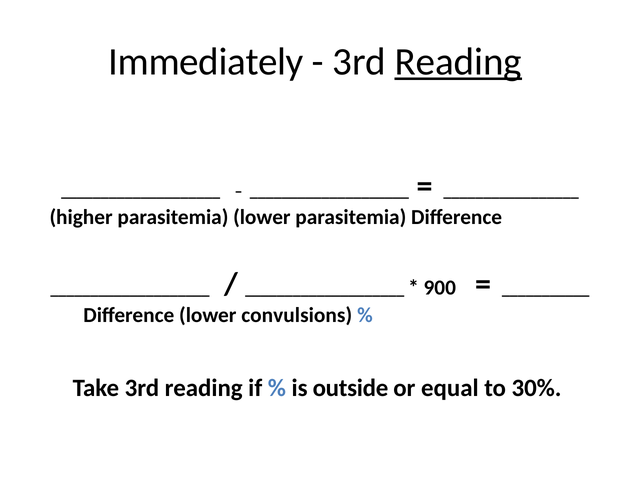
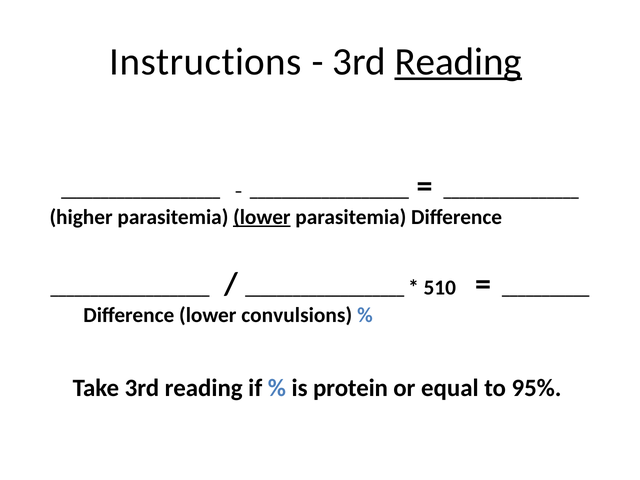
Immediately: Immediately -> Instructions
lower at (262, 217) underline: none -> present
900: 900 -> 510
outside: outside -> protein
30%: 30% -> 95%
